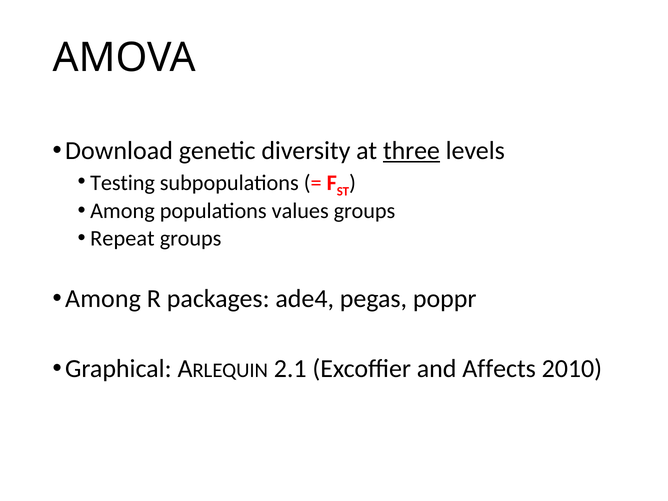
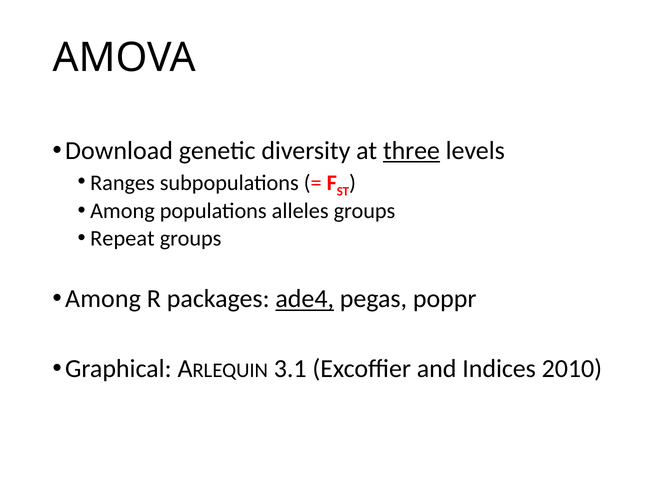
Testing: Testing -> Ranges
values: values -> alleles
ade4 underline: none -> present
2.1: 2.1 -> 3.1
Affects: Affects -> Indices
